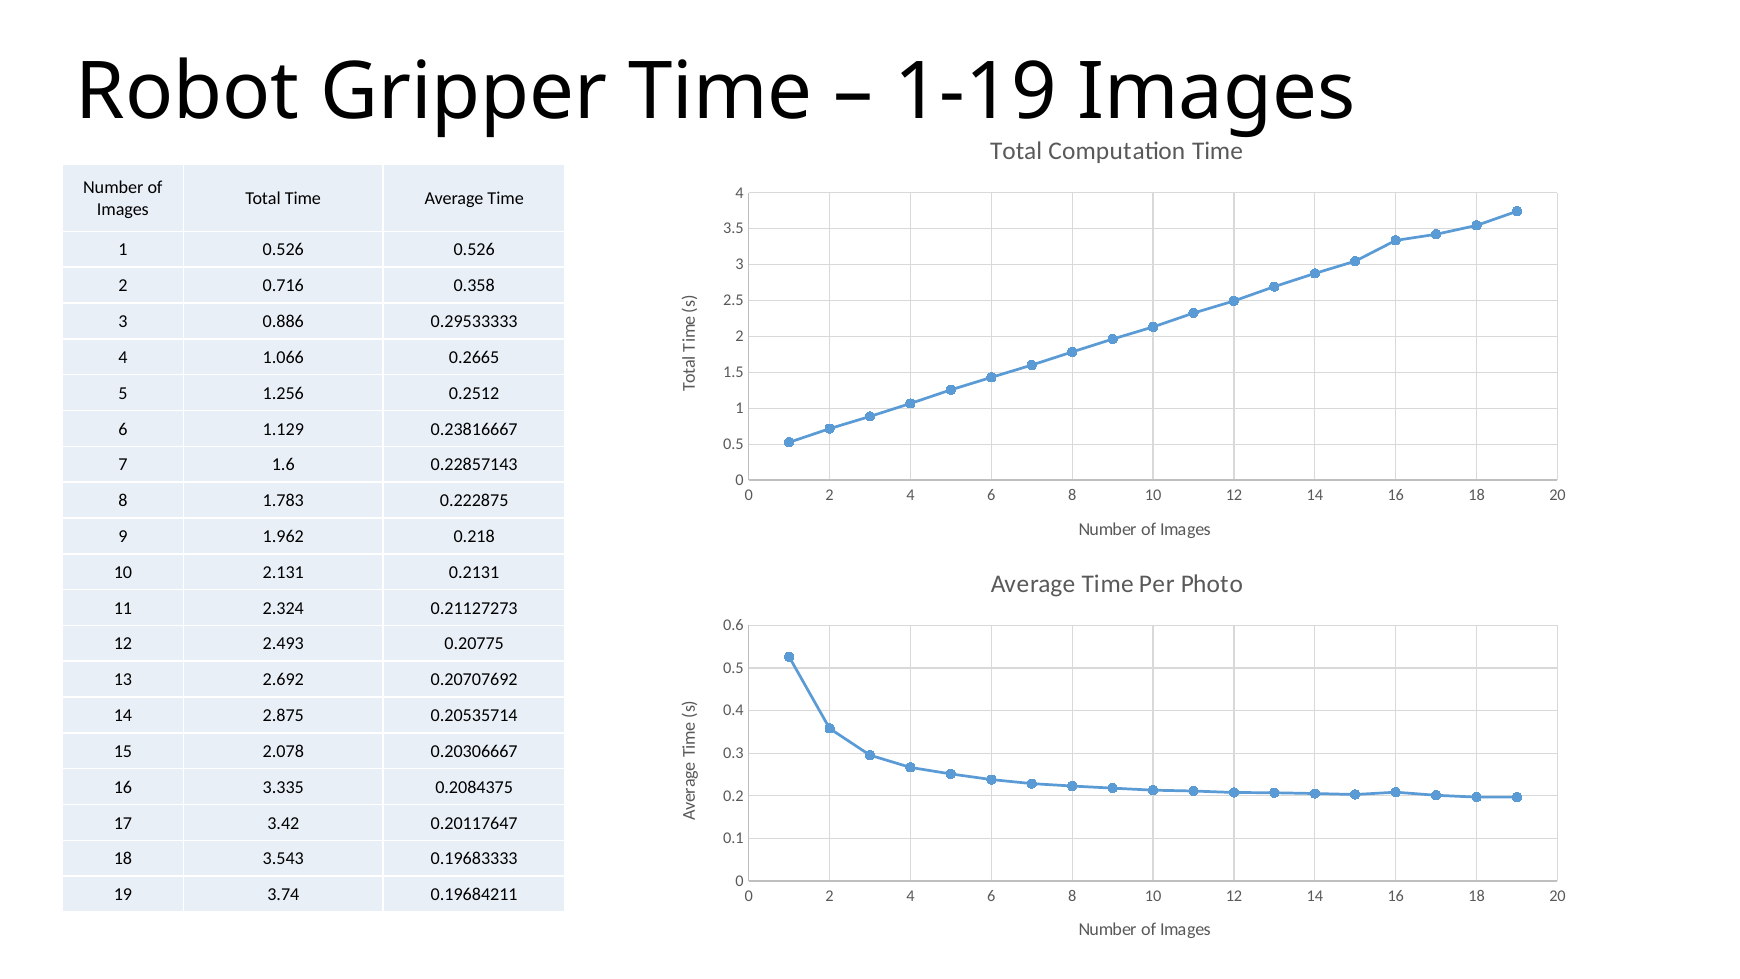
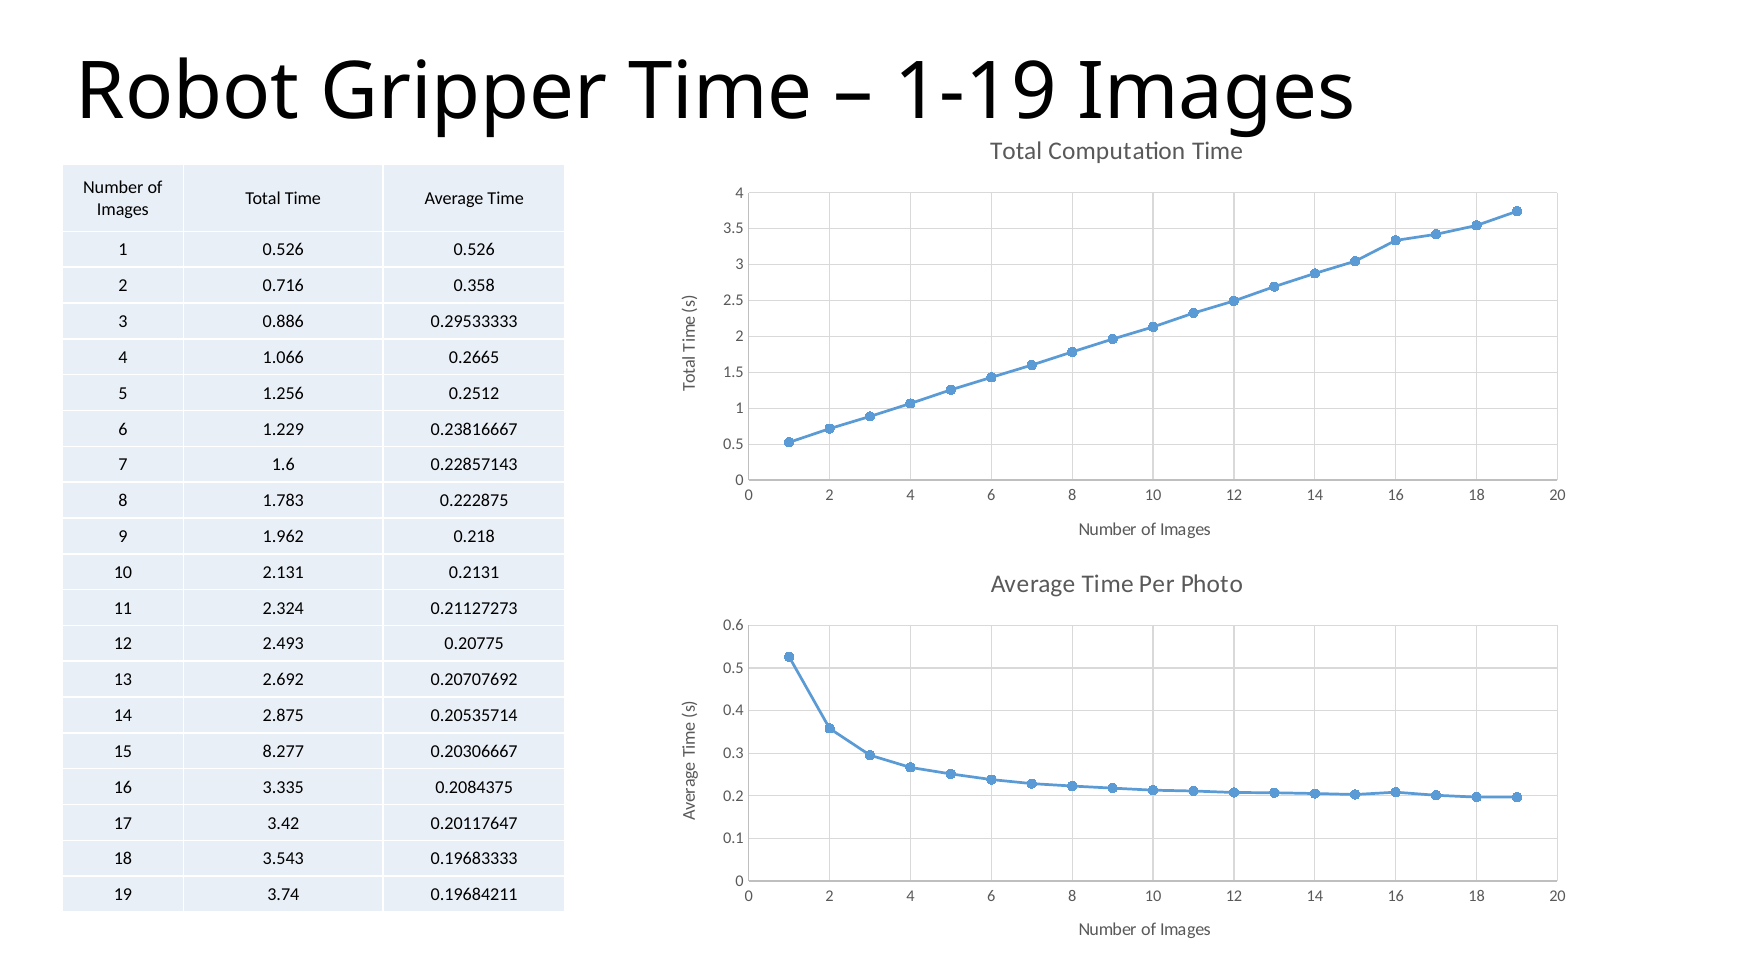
1.129: 1.129 -> 1.229
2.078: 2.078 -> 8.277
